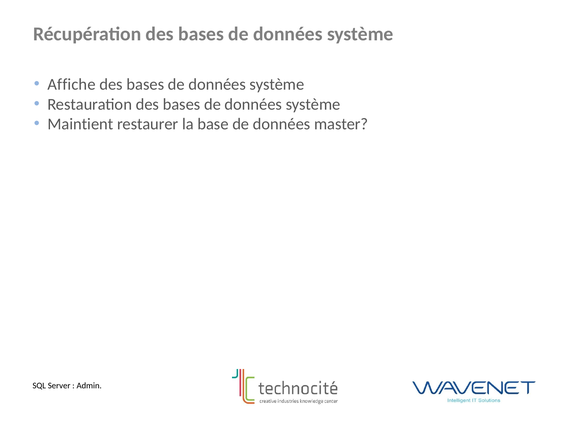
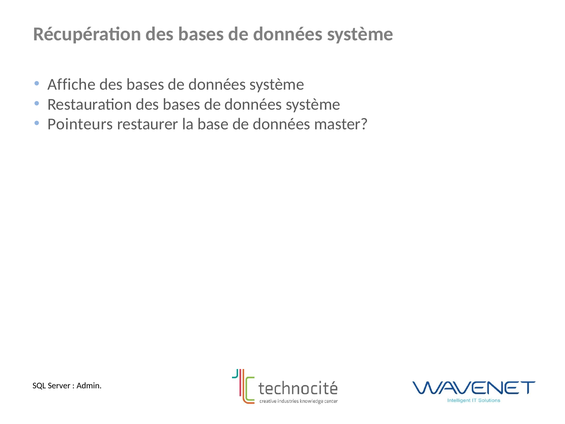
Maintient: Maintient -> Pointeurs
